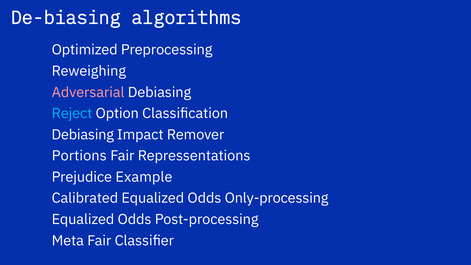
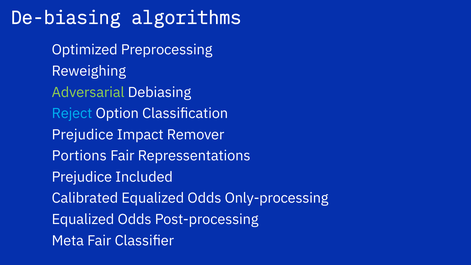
Adversarial colour: pink -> light green
Debiasing at (83, 135): Debiasing -> Prejudice
Example: Example -> Included
